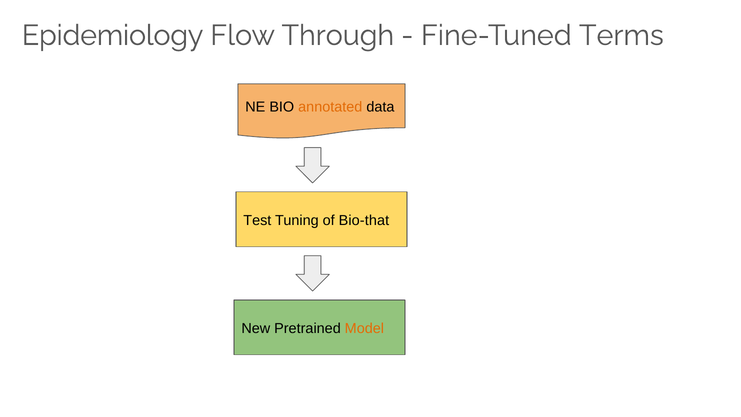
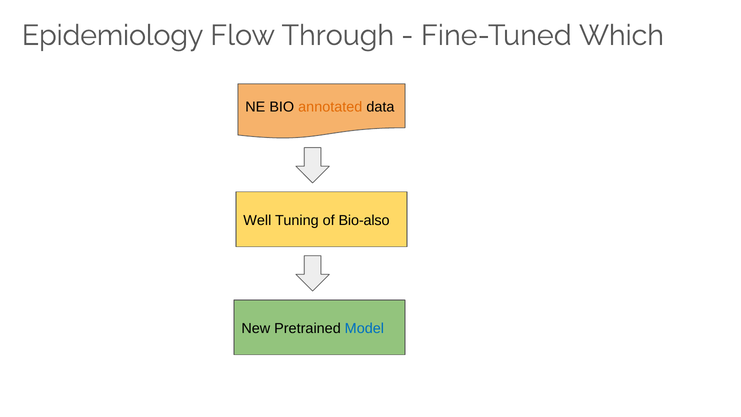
Terms: Terms -> Which
Test: Test -> Well
Bio-that: Bio-that -> Bio-also
Model colour: orange -> blue
